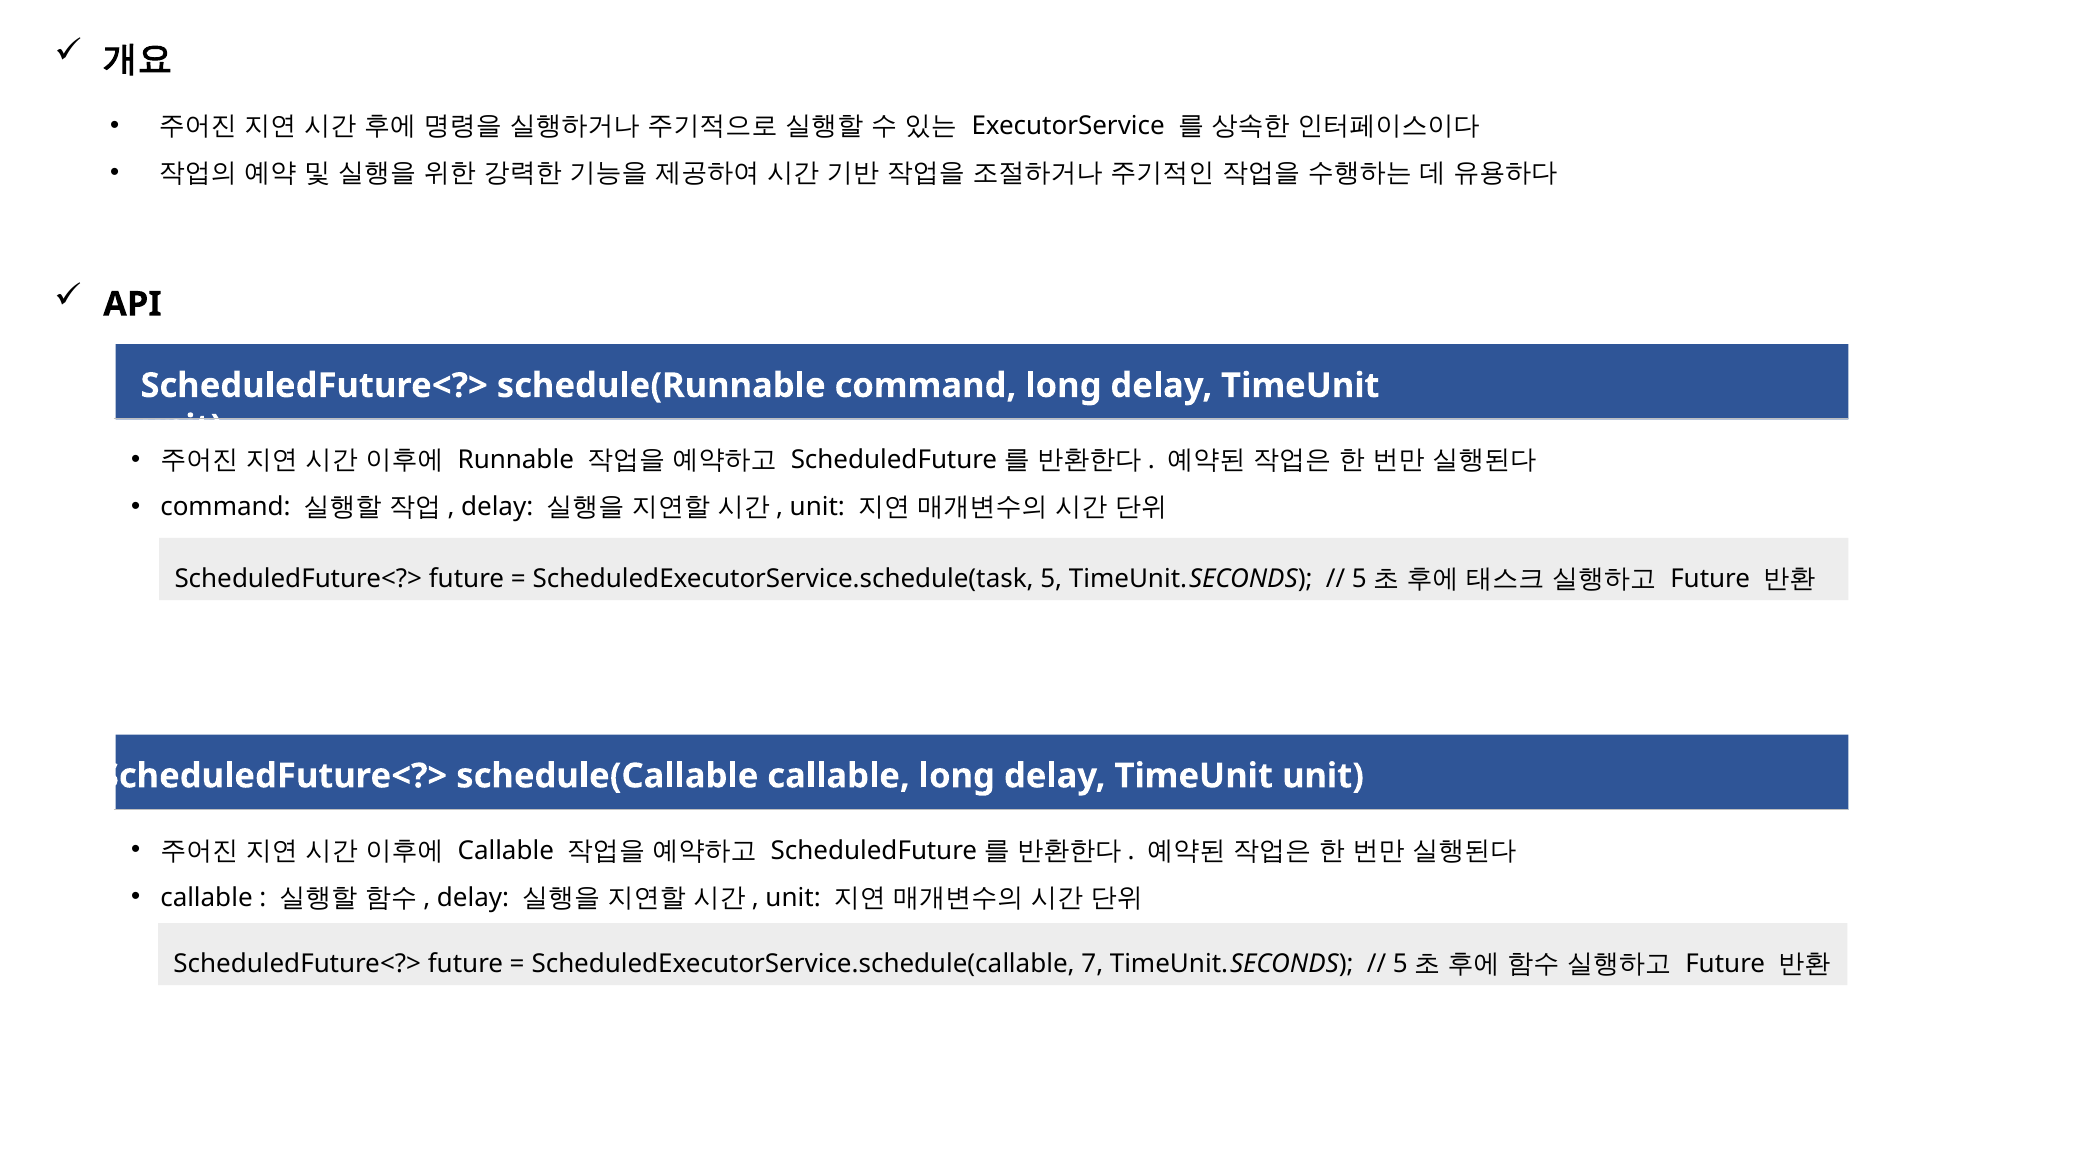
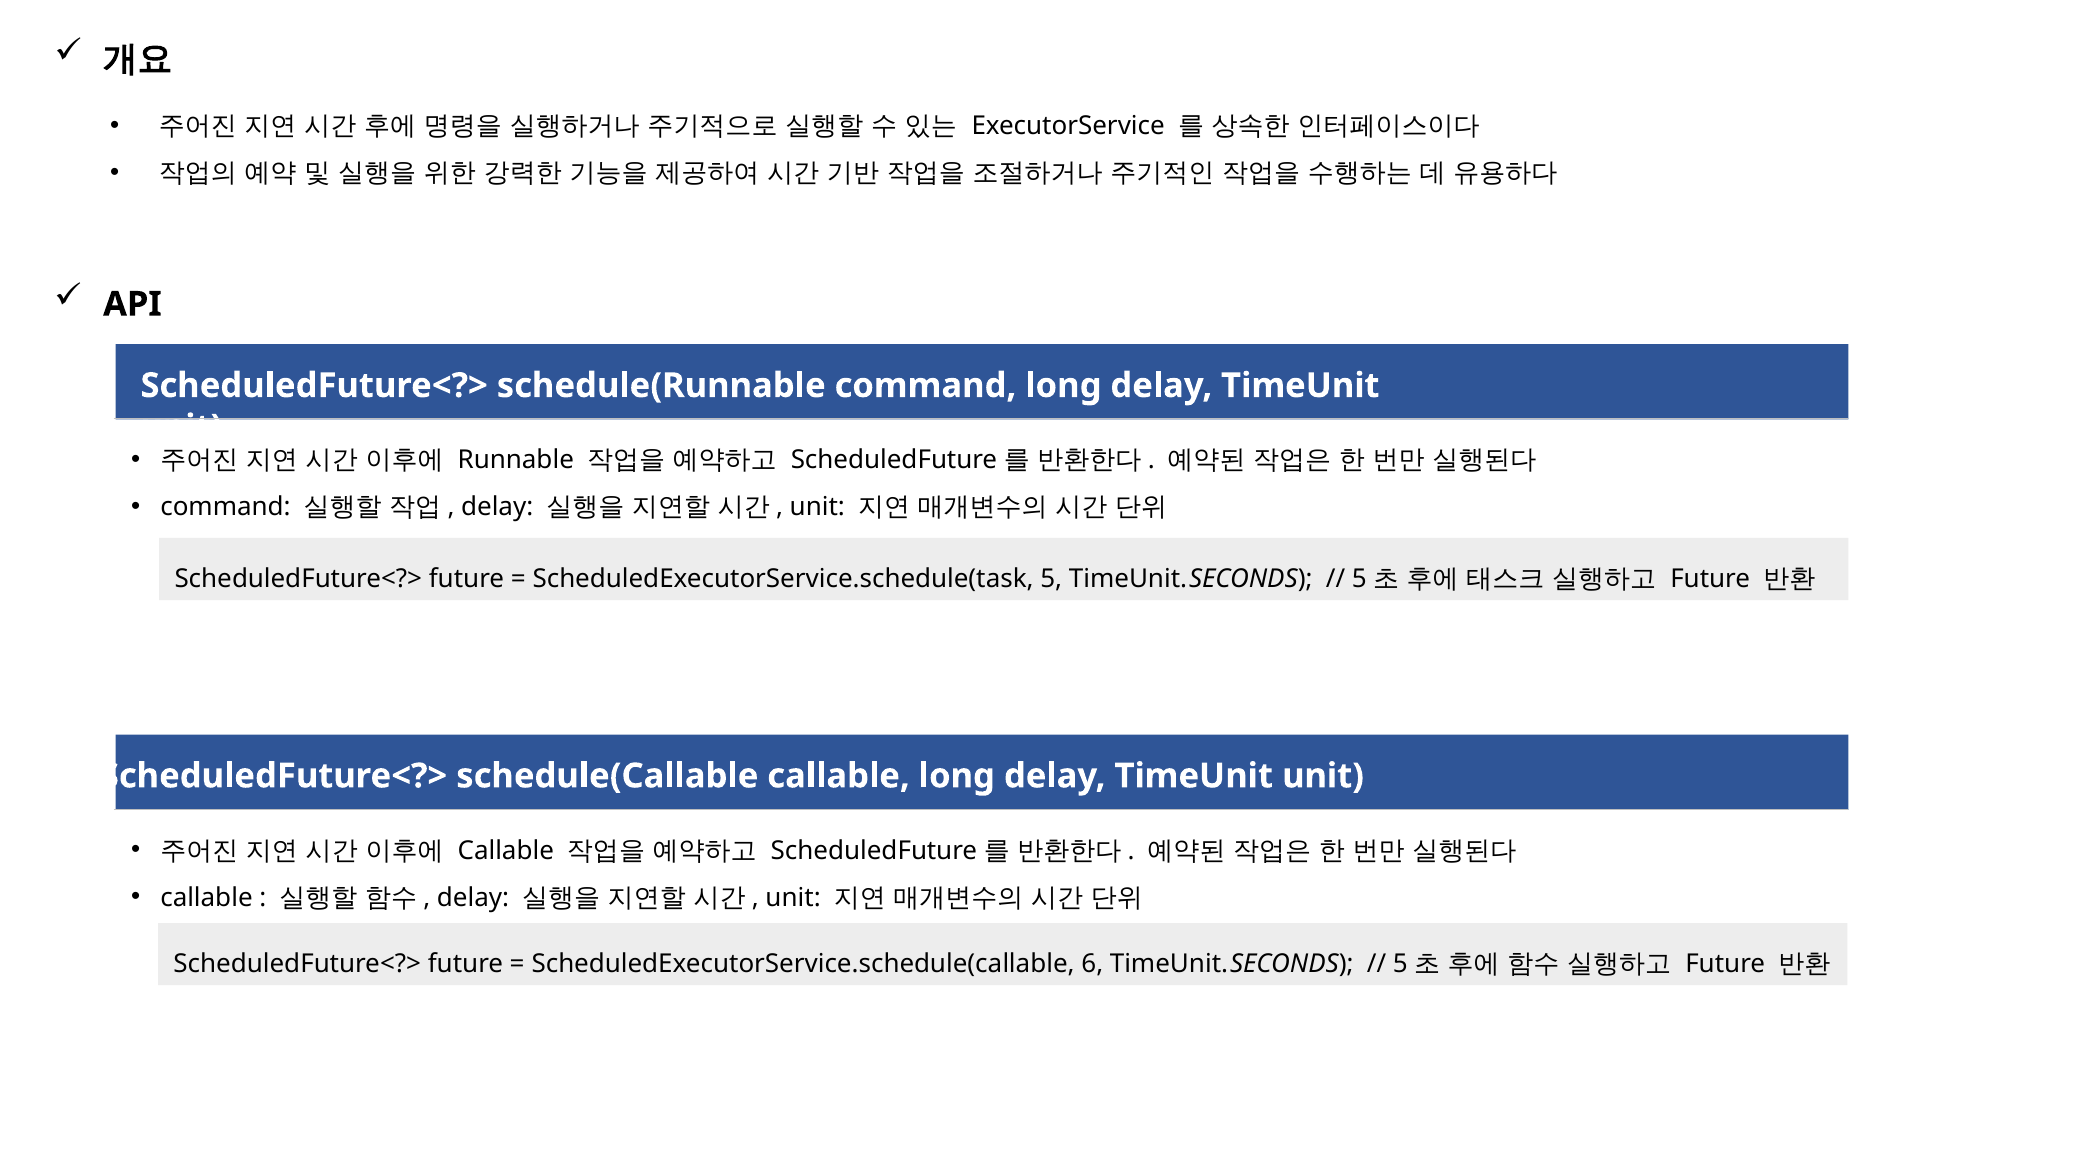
7: 7 -> 6
